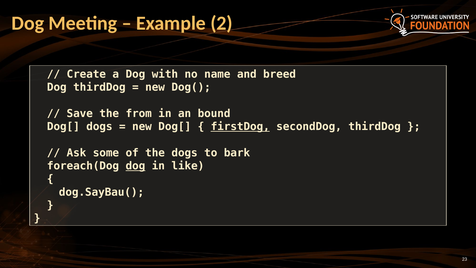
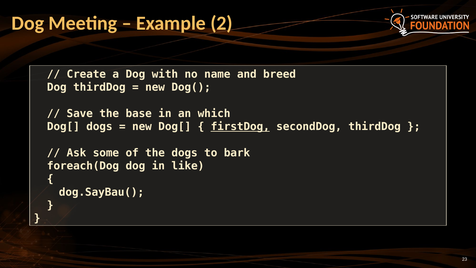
from: from -> base
bound: bound -> which
dog at (135, 166) underline: present -> none
